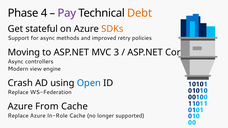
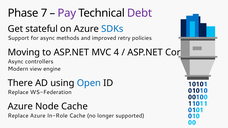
4: 4 -> 7
Debt colour: orange -> purple
SDKs colour: orange -> blue
3: 3 -> 4
Crash: Crash -> There
From: From -> Node
